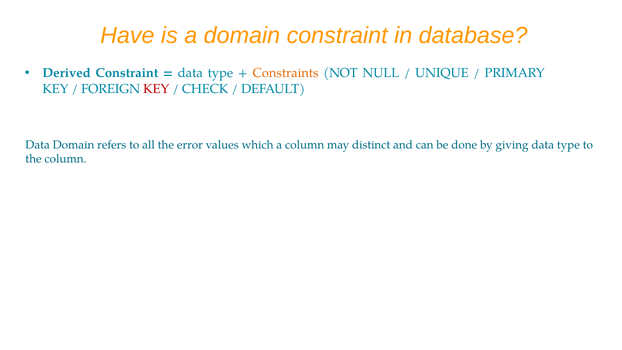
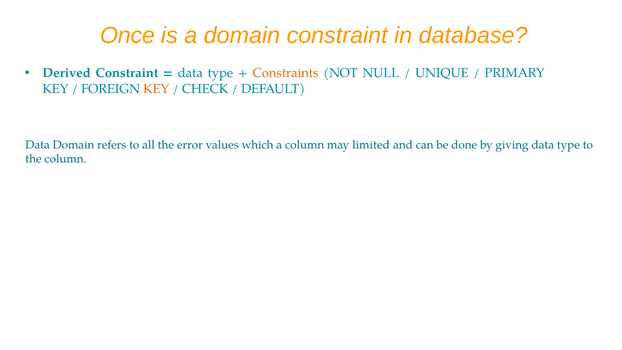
Have: Have -> Once
KEY at (156, 89) colour: red -> orange
distinct: distinct -> limited
